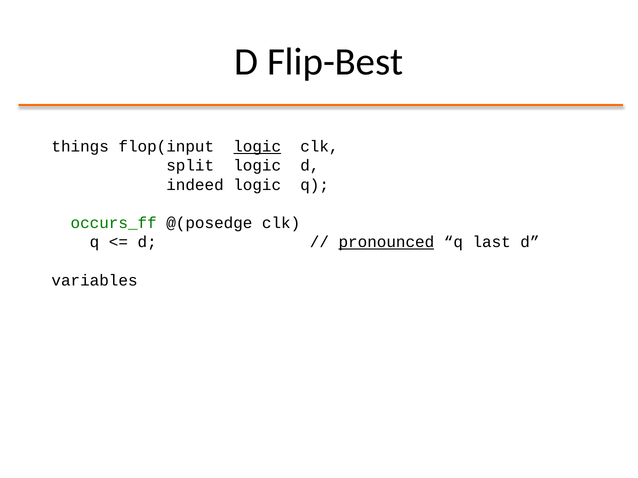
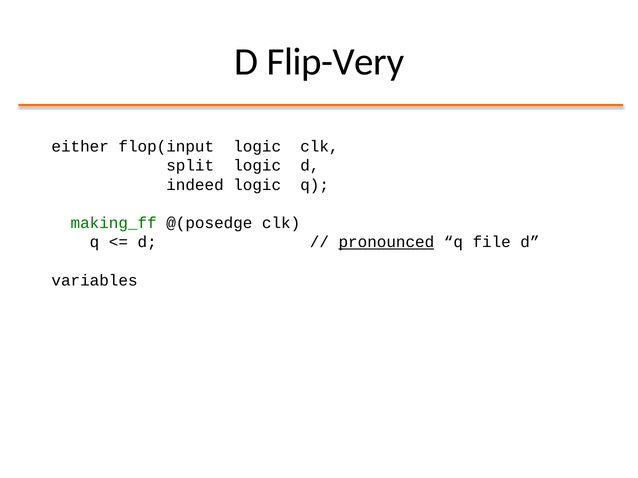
Flip-Best: Flip-Best -> Flip-Very
things: things -> either
logic at (257, 147) underline: present -> none
occurs_ff: occurs_ff -> making_ff
last: last -> file
